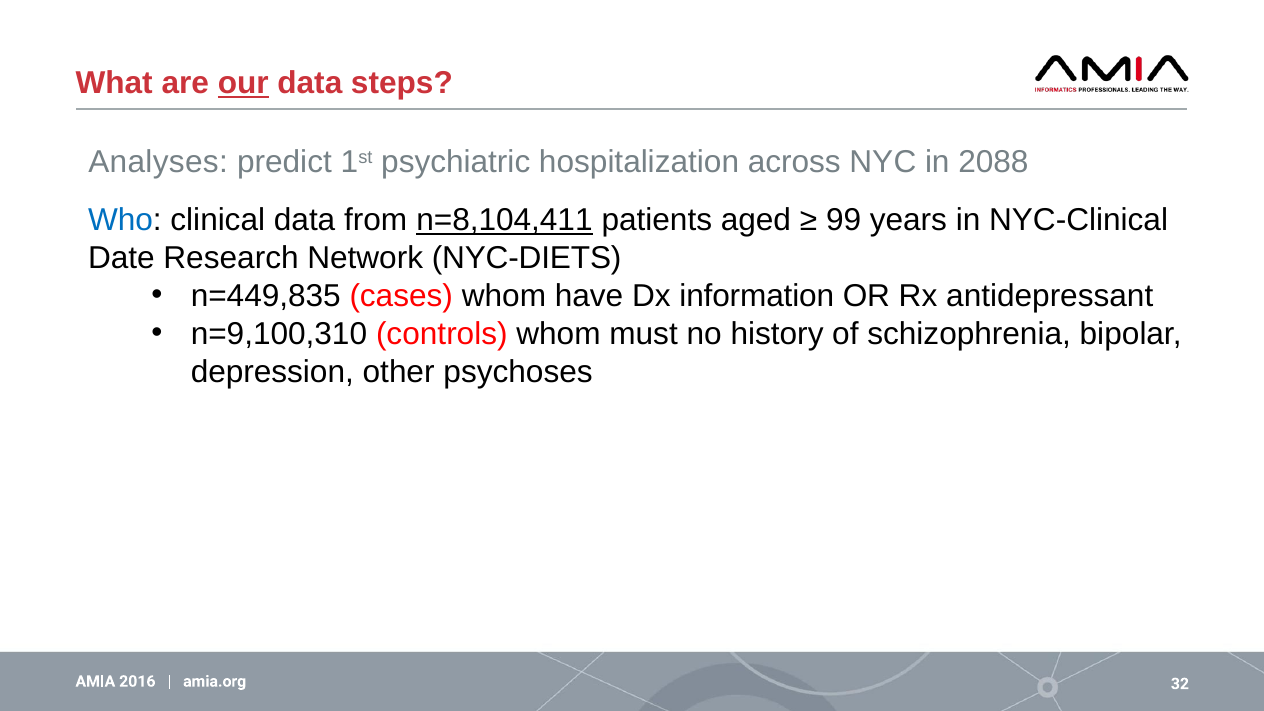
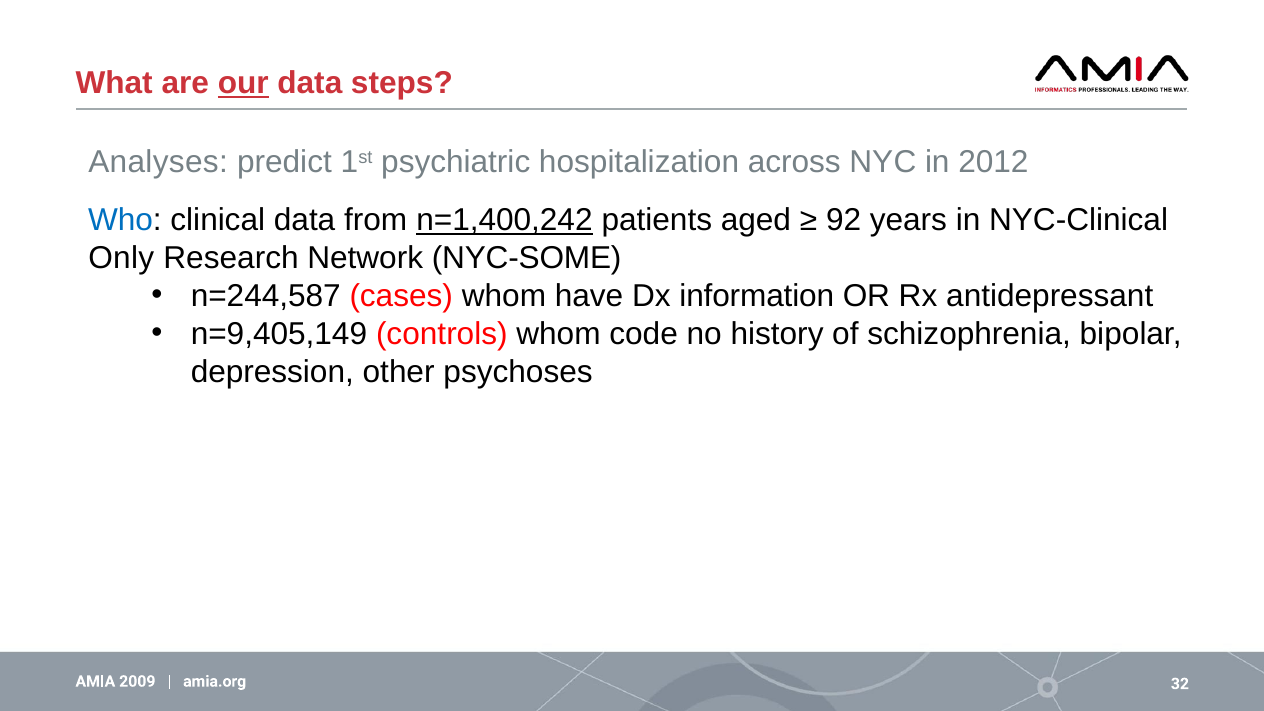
2088: 2088 -> 2012
n=8,104,411: n=8,104,411 -> n=1,400,242
99: 99 -> 92
Date: Date -> Only
NYC-DIETS: NYC-DIETS -> NYC-SOME
n=449,835: n=449,835 -> n=244,587
n=9,100,310: n=9,100,310 -> n=9,405,149
must: must -> code
2016: 2016 -> 2009
